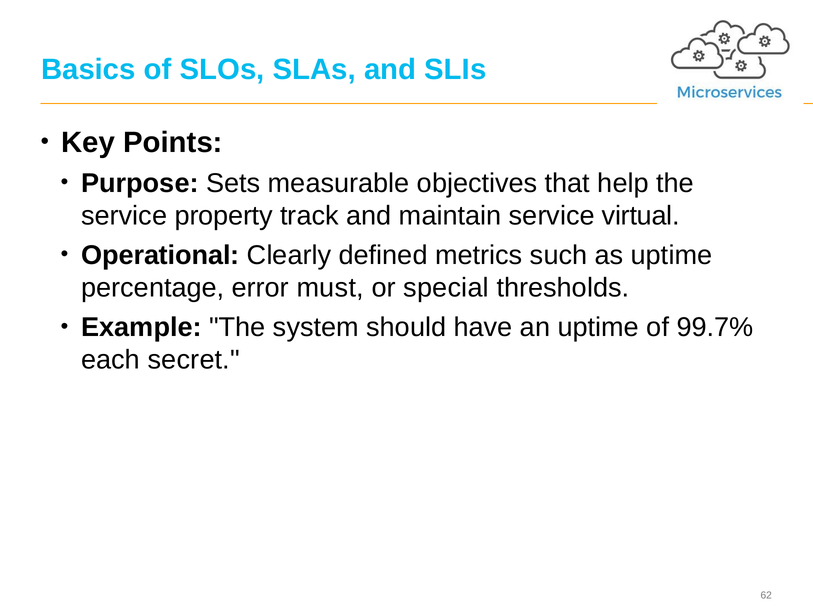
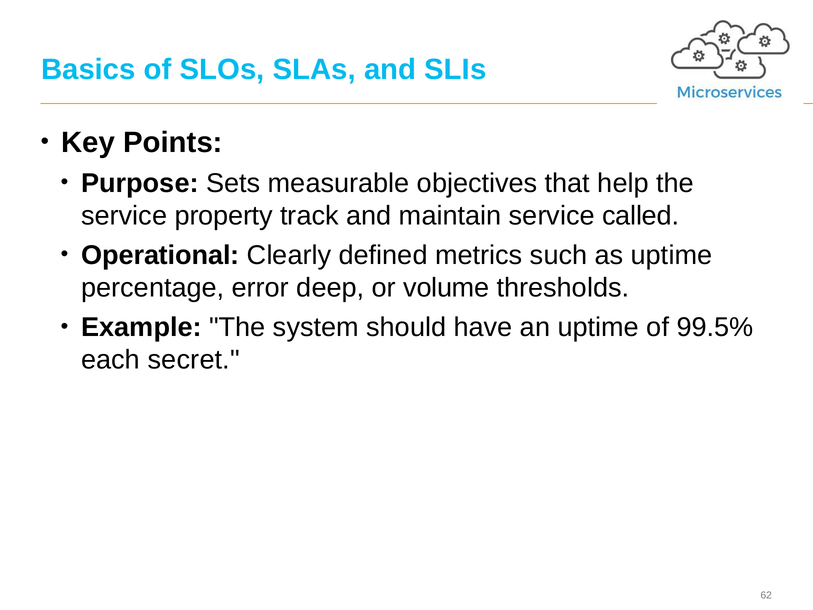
virtual: virtual -> called
must: must -> deep
special: special -> volume
99.7%: 99.7% -> 99.5%
